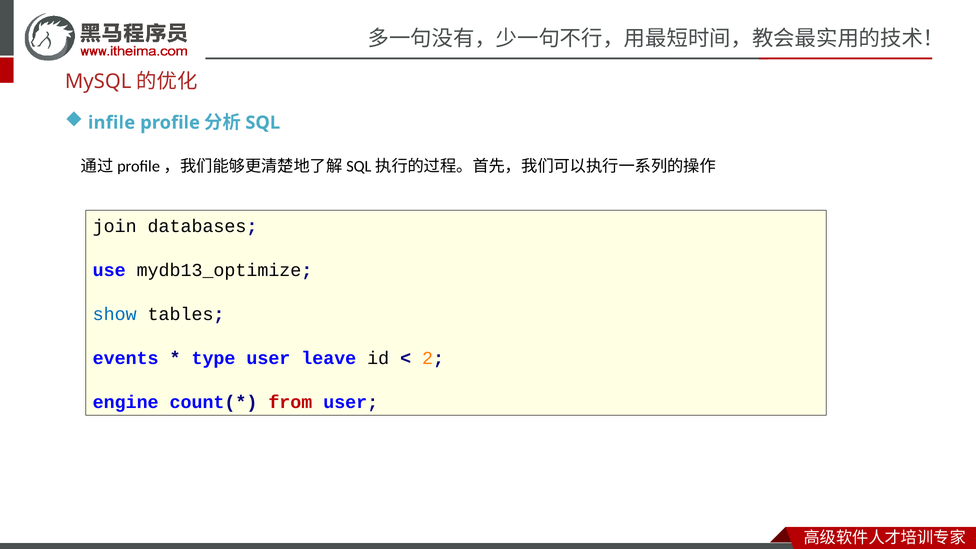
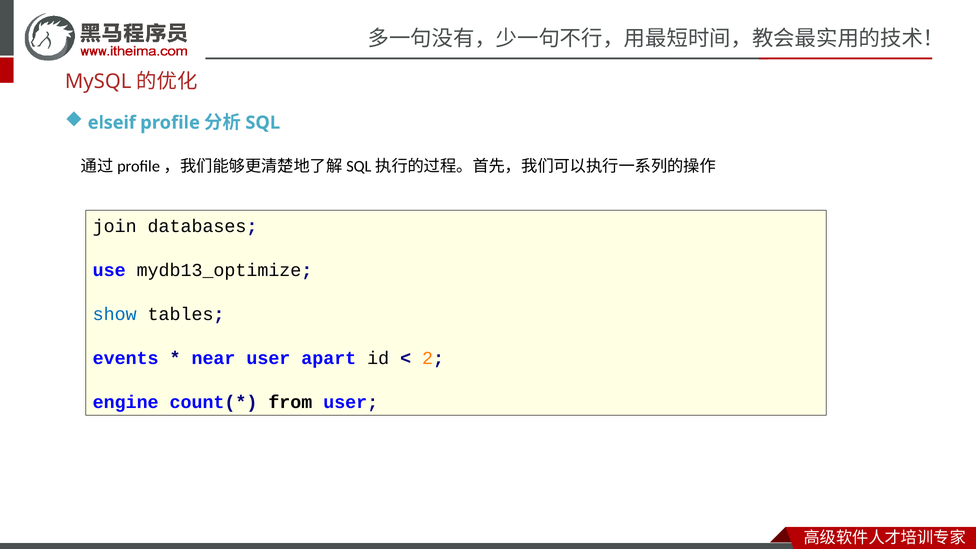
infile: infile -> elseif
type: type -> near
leave: leave -> apart
from colour: red -> black
